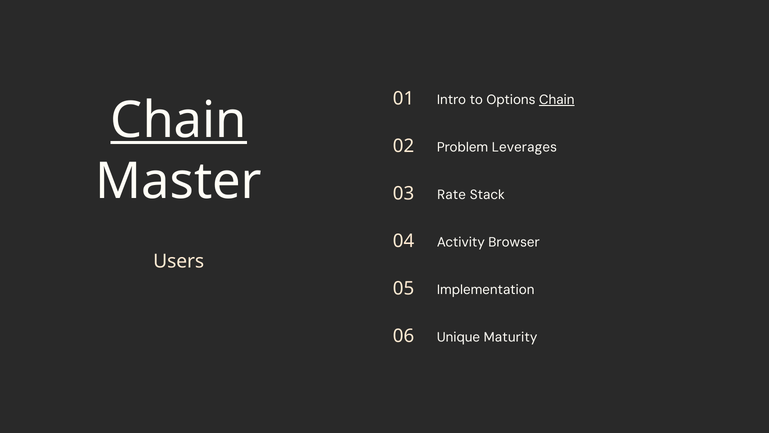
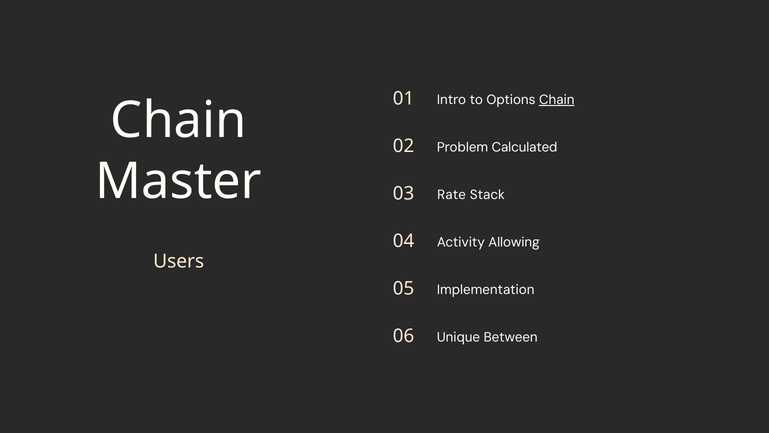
Chain at (179, 120) underline: present -> none
Leverages: Leverages -> Calculated
Browser: Browser -> Allowing
Maturity: Maturity -> Between
